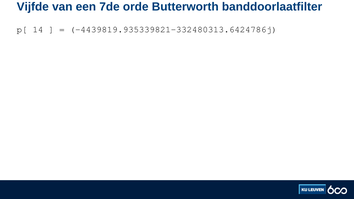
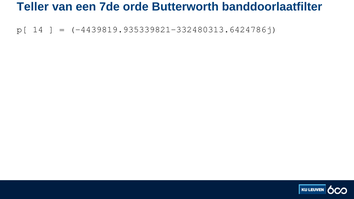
Vijfde: Vijfde -> Teller
